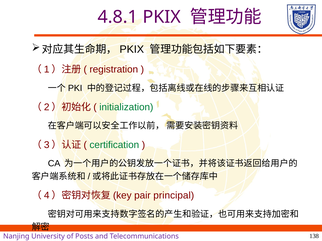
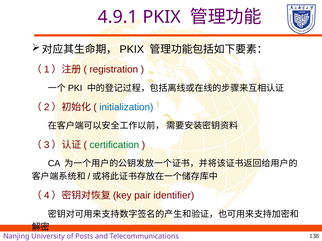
4.8.1: 4.8.1 -> 4.9.1
initialization colour: green -> blue
principal: principal -> identifier
